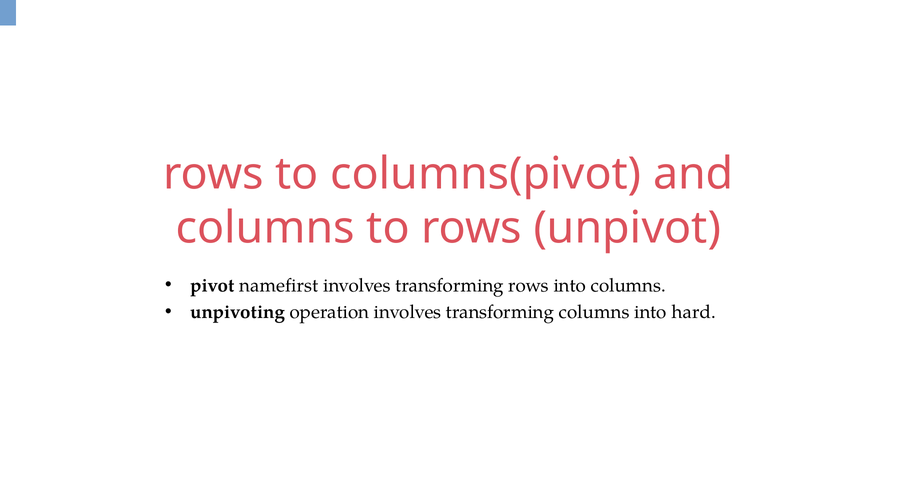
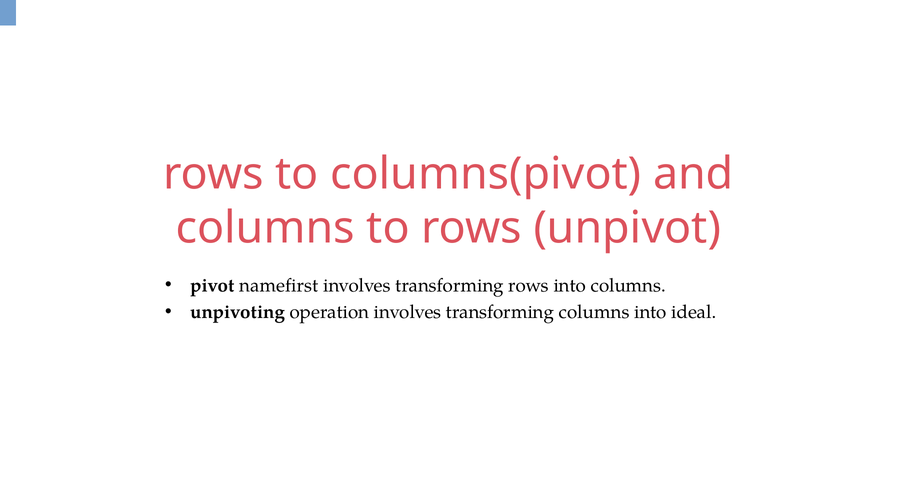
hard: hard -> ideal
